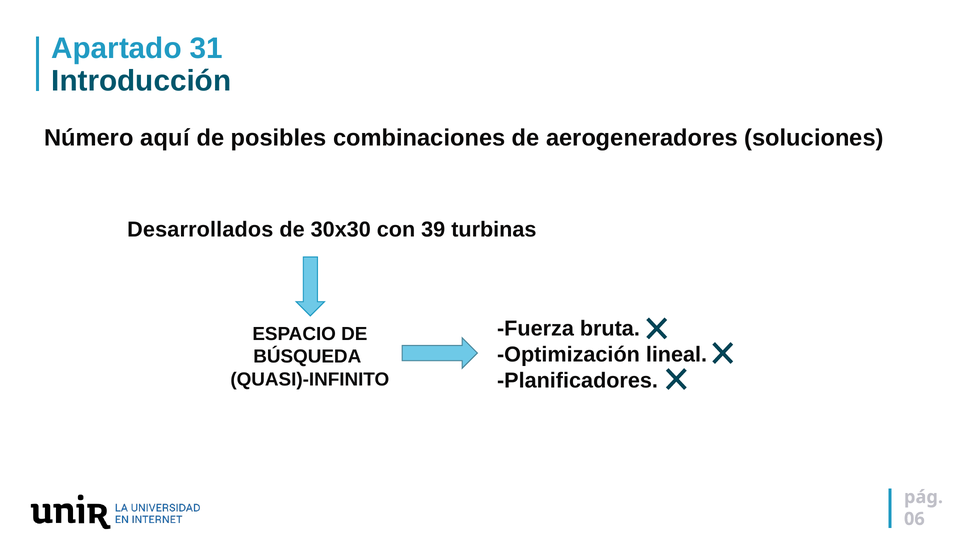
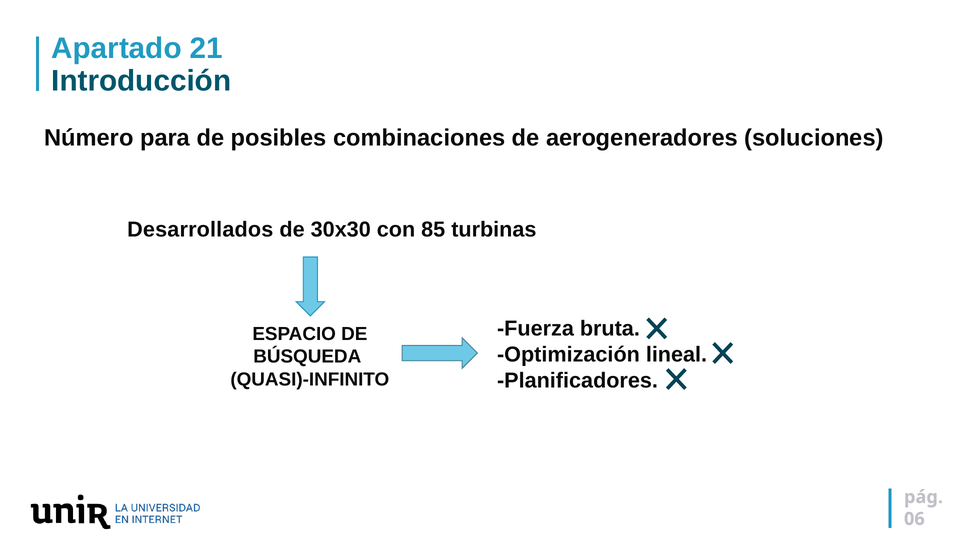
31: 31 -> 21
aquí: aquí -> para
39: 39 -> 85
